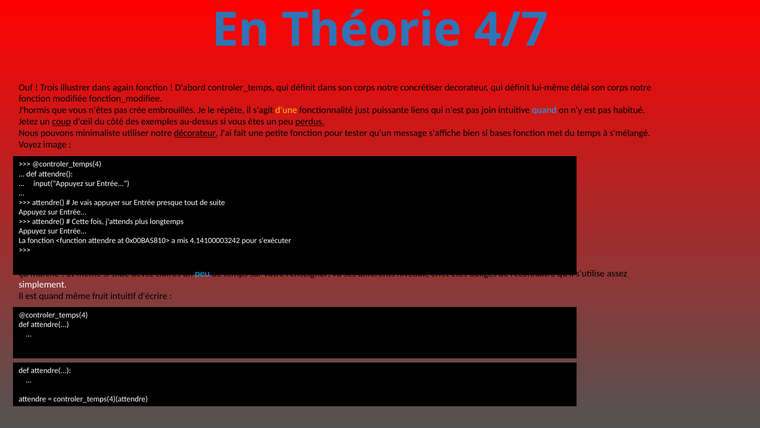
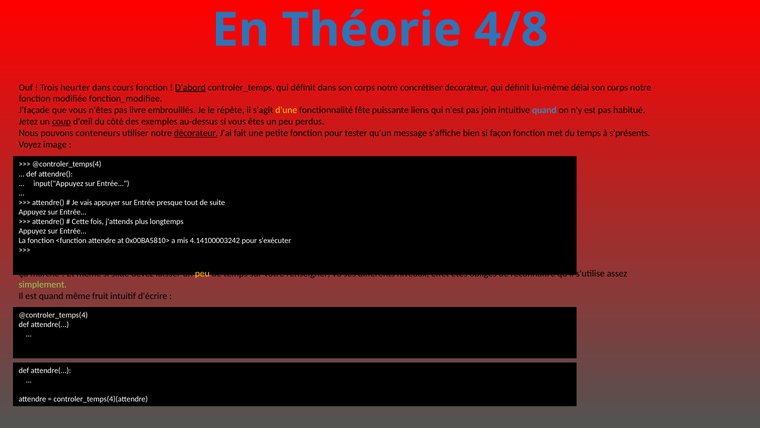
4/7: 4/7 -> 4/8
illustrer: illustrer -> heurter
again: again -> cours
D'abord underline: none -> present
J'hormis: J'hormis -> J'façade
crée: crée -> livre
just: just -> fête
perdus underline: present -> none
minimaliste: minimaliste -> conteneurs
bases: bases -> façon
s'mélangé: s'mélangé -> s'présents
claires: claires -> laisser
peu at (202, 273) colour: light blue -> yellow
simplement colour: white -> light green
